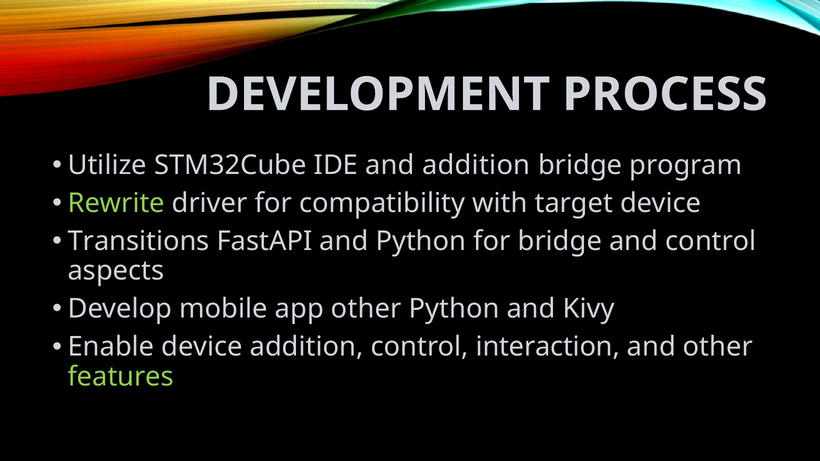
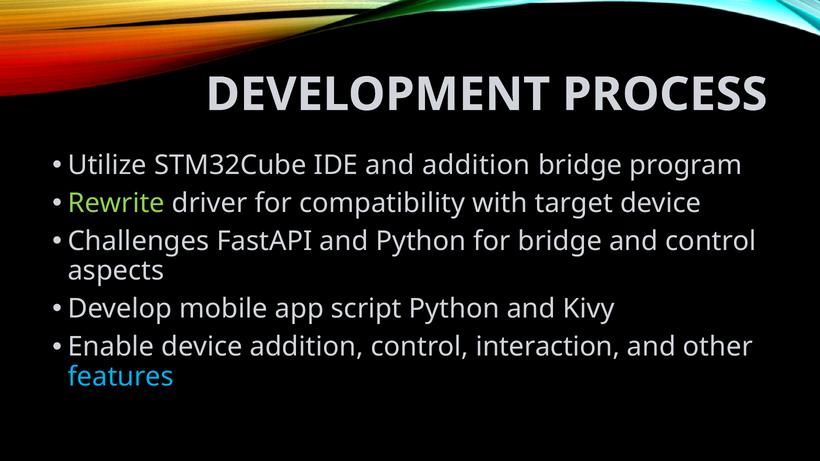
Transitions: Transitions -> Challenges
app other: other -> script
features colour: light green -> light blue
